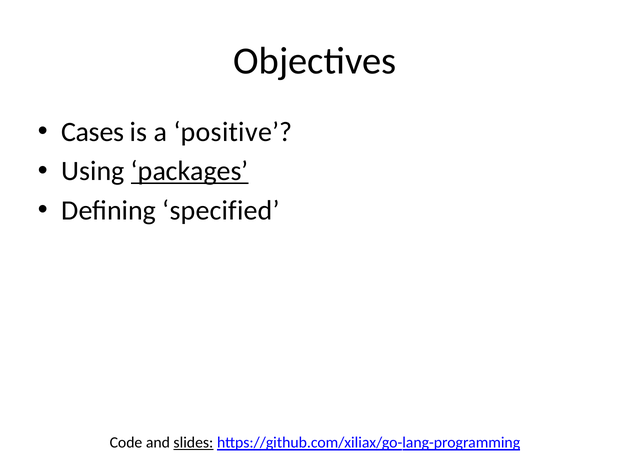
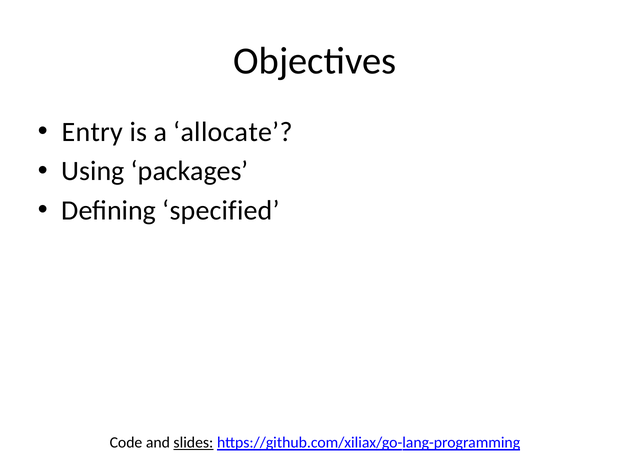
Cases: Cases -> Entry
positive: positive -> allocate
packages underline: present -> none
